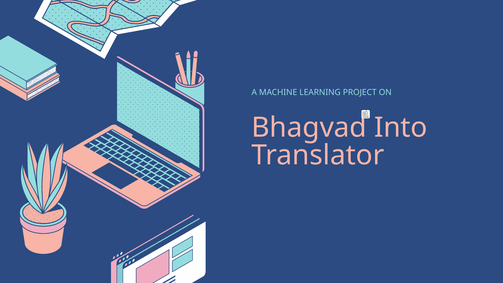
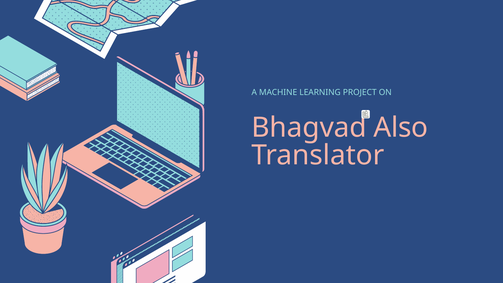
Into: Into -> Also
